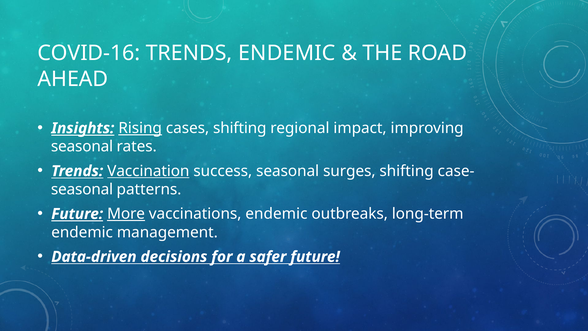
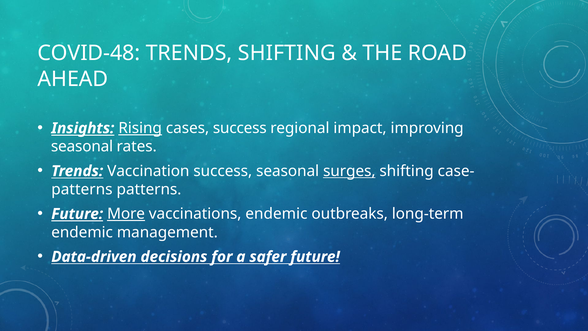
COVID-16: COVID-16 -> COVID-48
TRENDS ENDEMIC: ENDEMIC -> SHIFTING
cases shifting: shifting -> success
Vaccination underline: present -> none
surges underline: none -> present
seasonal at (82, 189): seasonal -> patterns
